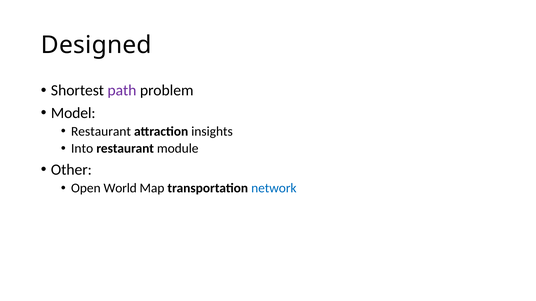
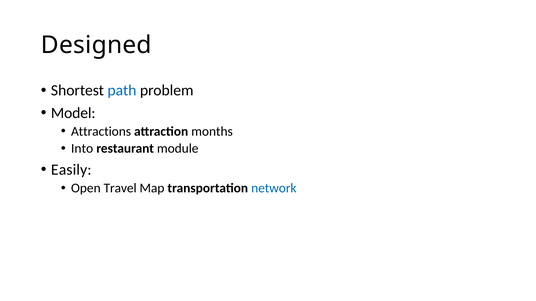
path colour: purple -> blue
Restaurant at (101, 132): Restaurant -> Attractions
insights: insights -> months
Other: Other -> Easily
World: World -> Travel
